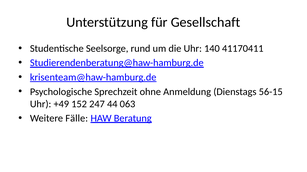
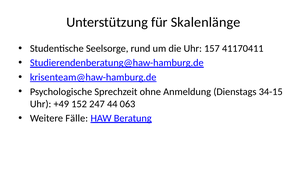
Gesellschaft: Gesellschaft -> Skalenlänge
140: 140 -> 157
56-15: 56-15 -> 34-15
